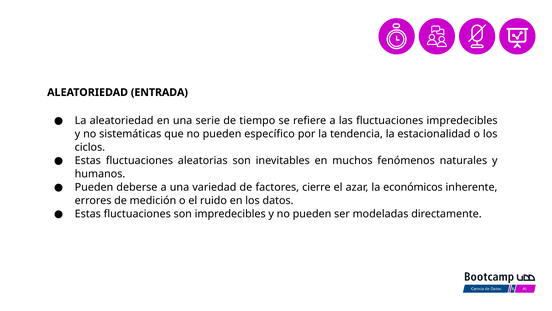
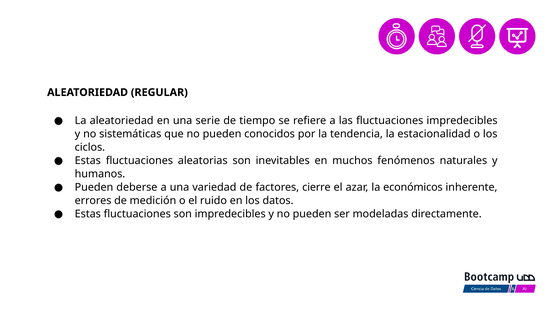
ENTRADA: ENTRADA -> REGULAR
específico: específico -> conocidos
